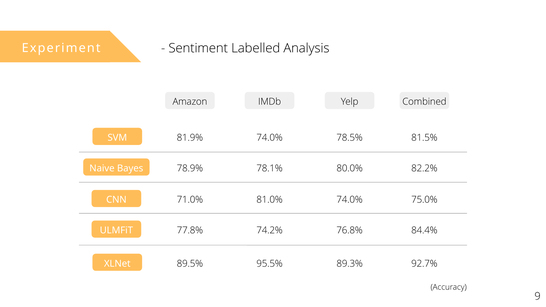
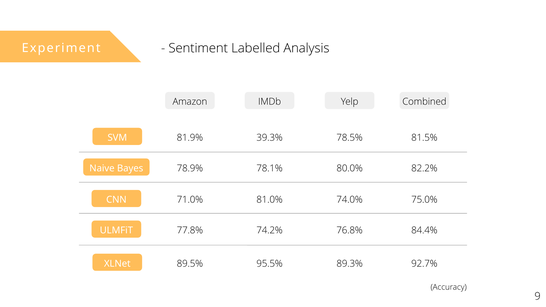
81.9% 74.0%: 74.0% -> 39.3%
